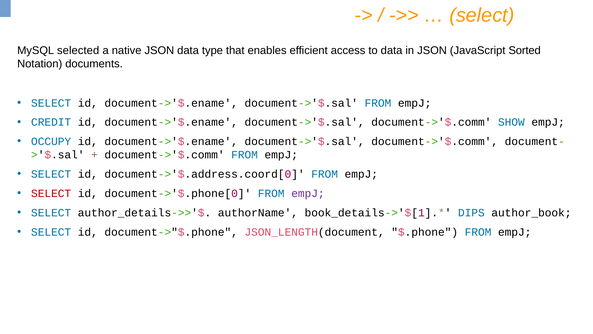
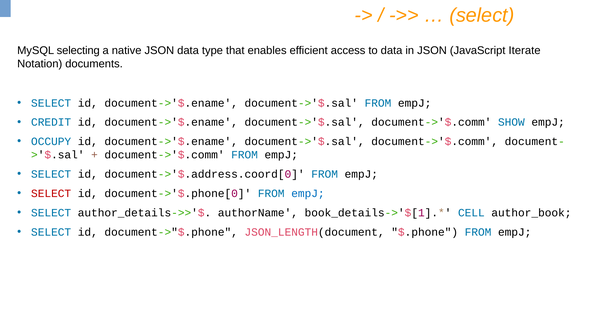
selected: selected -> selecting
Sorted: Sorted -> Iterate
empJ at (308, 193) colour: purple -> blue
DIPS: DIPS -> CELL
